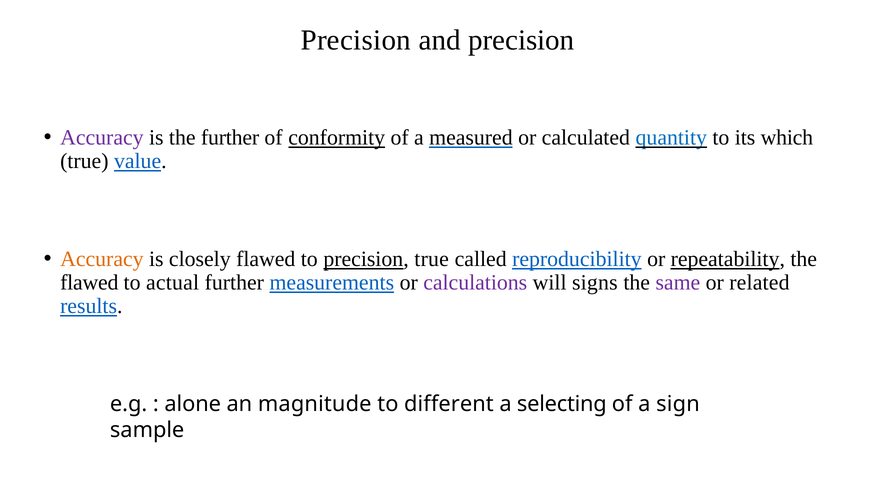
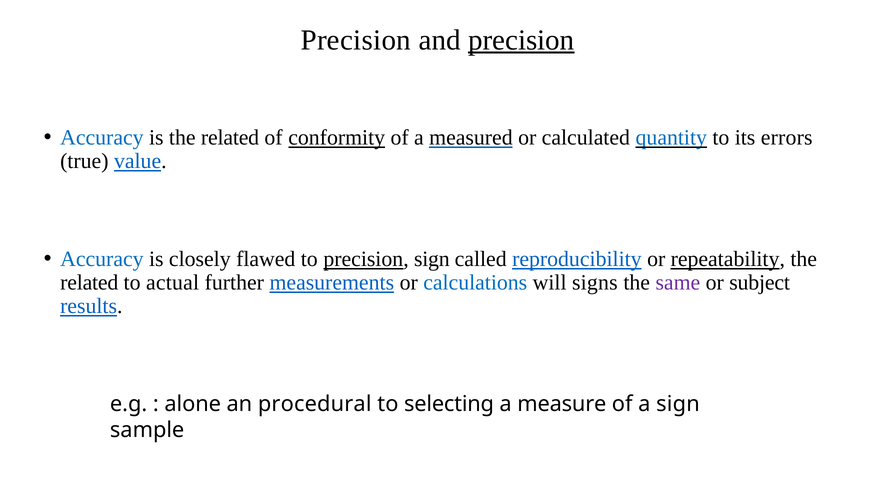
precision at (521, 40) underline: none -> present
Accuracy at (102, 137) colour: purple -> blue
is the further: further -> related
which: which -> errors
Accuracy at (102, 259) colour: orange -> blue
precision true: true -> sign
flawed at (89, 282): flawed -> related
calculations colour: purple -> blue
related: related -> subject
magnitude: magnitude -> procedural
different: different -> selecting
selecting: selecting -> measure
